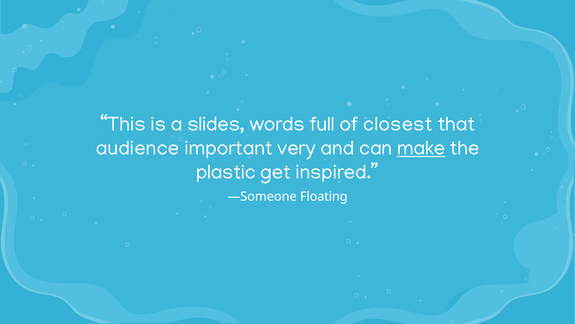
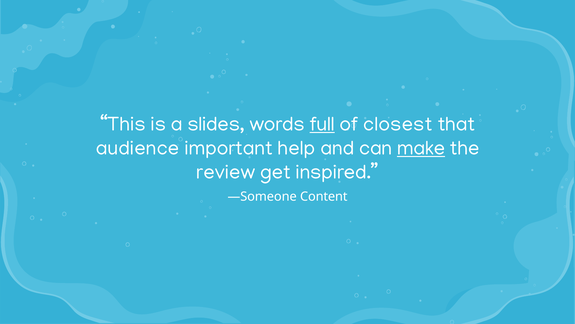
full underline: none -> present
very: very -> help
plastic: plastic -> review
Floating: Floating -> Content
